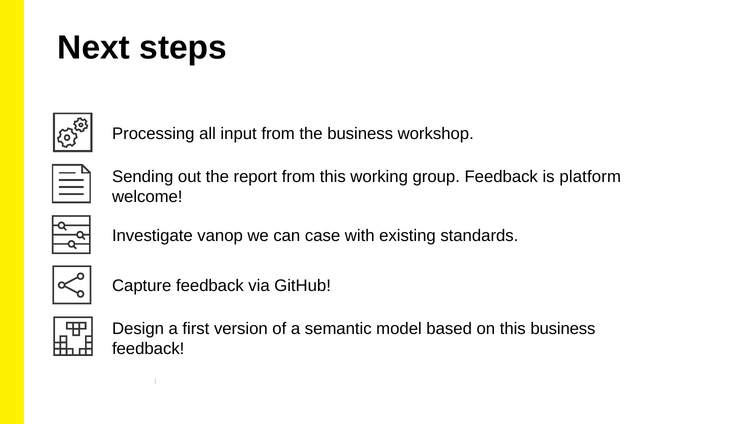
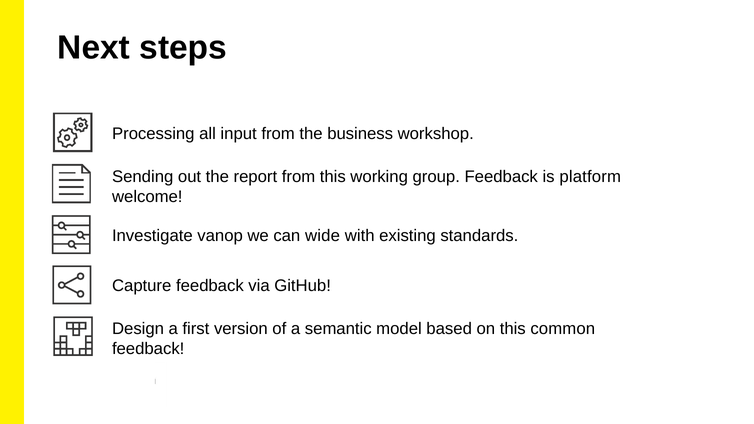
case: case -> wide
this business: business -> common
